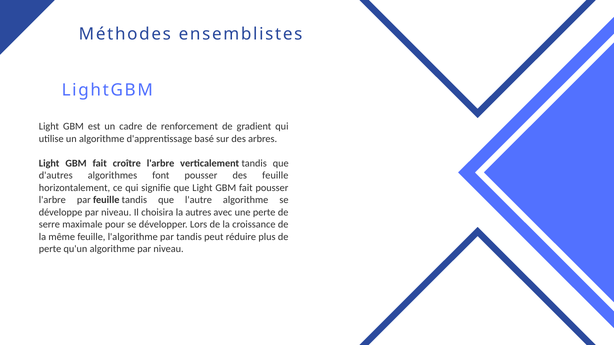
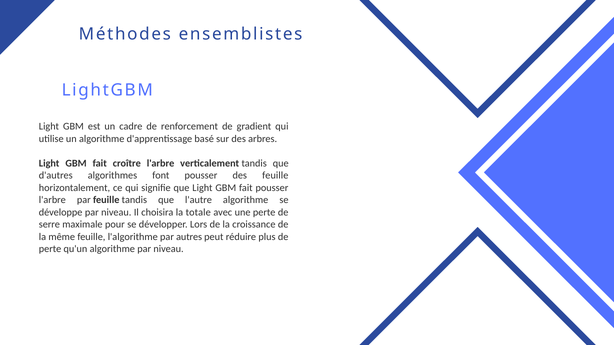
autres: autres -> totale
par tandis: tandis -> autres
